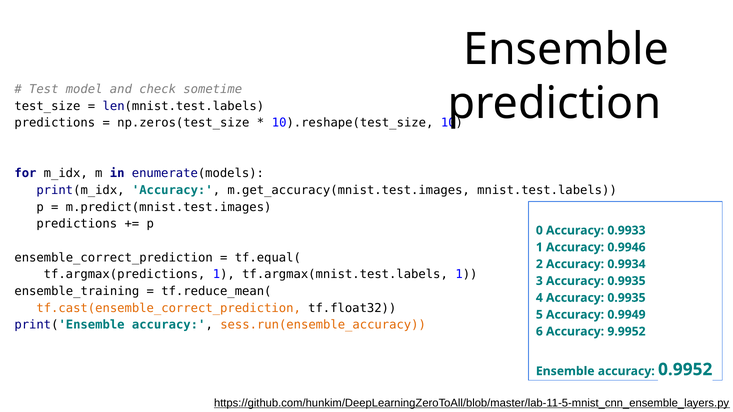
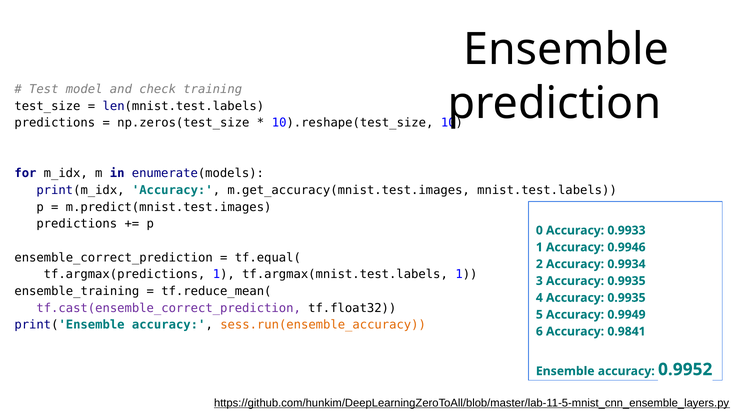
sometime: sometime -> training
tf.cast(ensemble_correct_prediction colour: orange -> purple
9.9952: 9.9952 -> 0.9841
